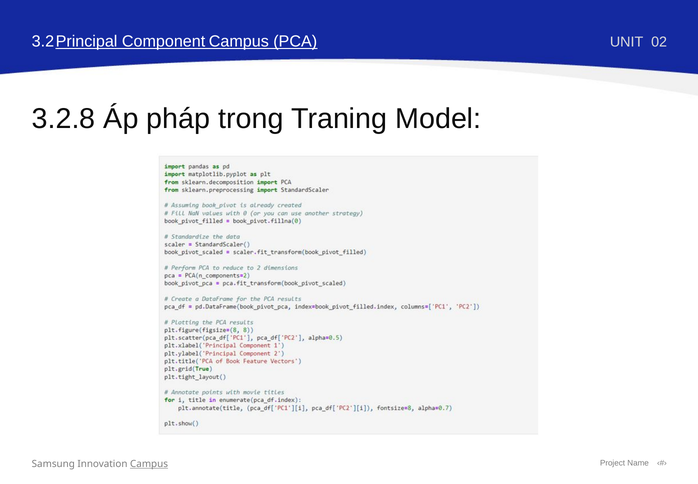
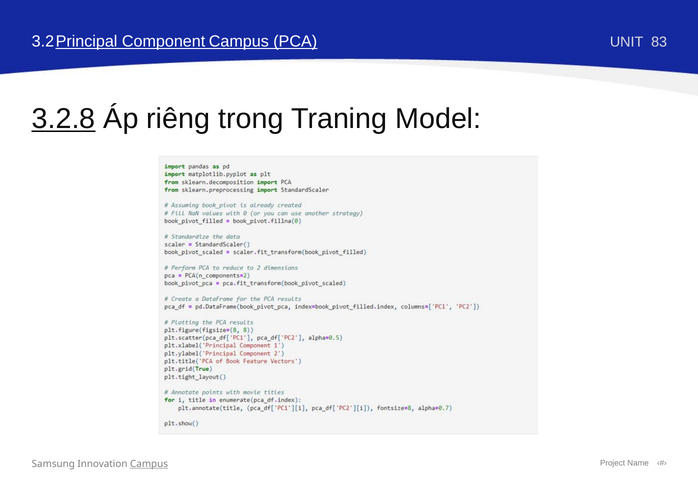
02: 02 -> 83
3.2.8 underline: none -> present
pháp: pháp -> riêng
